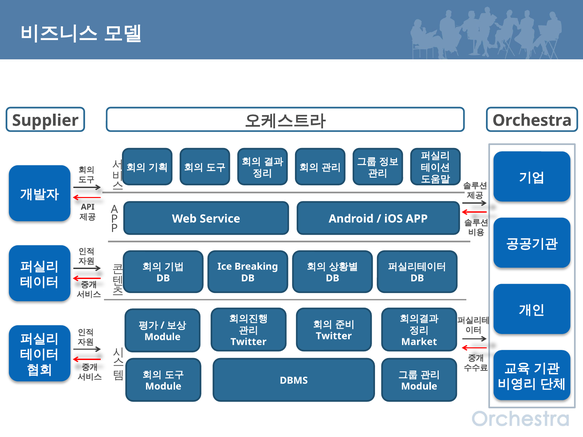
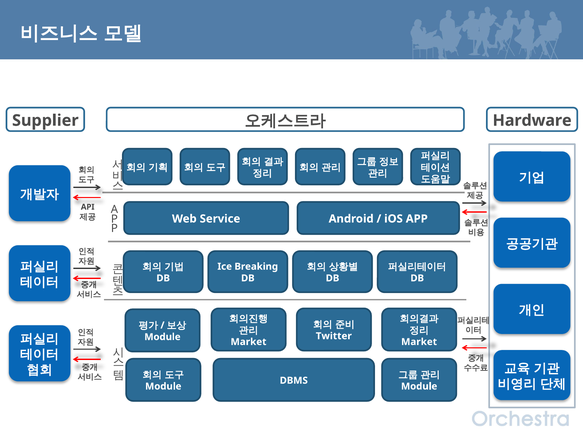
Orchestra: Orchestra -> Hardware
Twitter at (249, 342): Twitter -> Market
